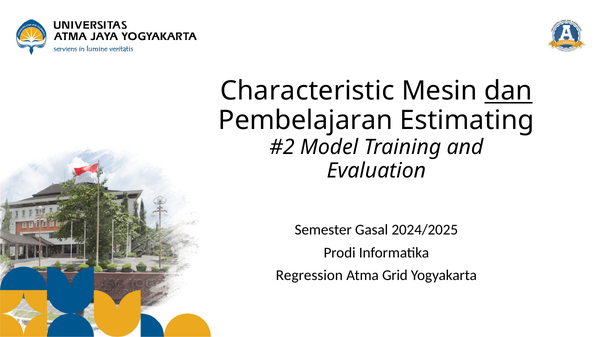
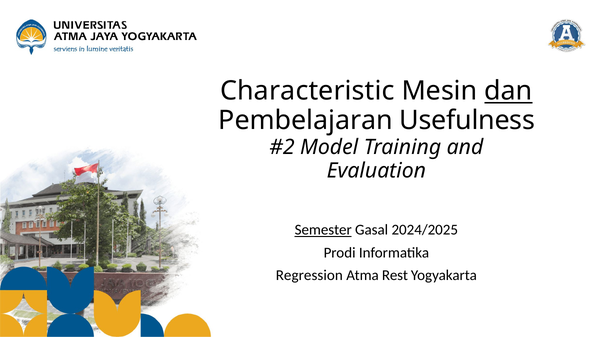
Estimating: Estimating -> Usefulness
Semester underline: none -> present
Grid: Grid -> Rest
